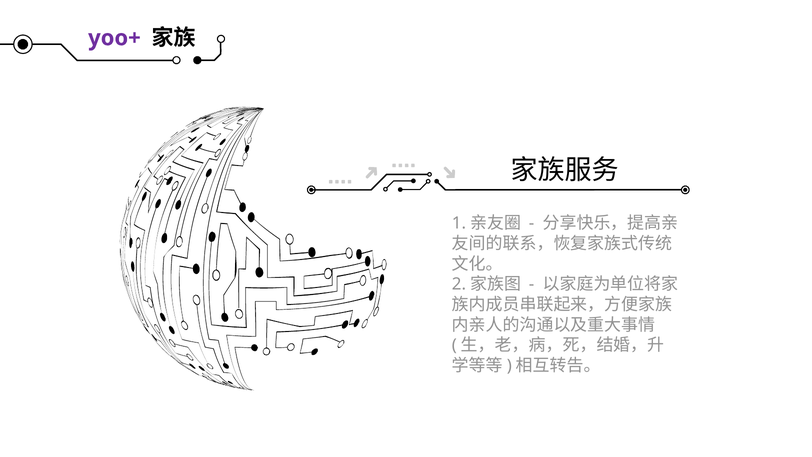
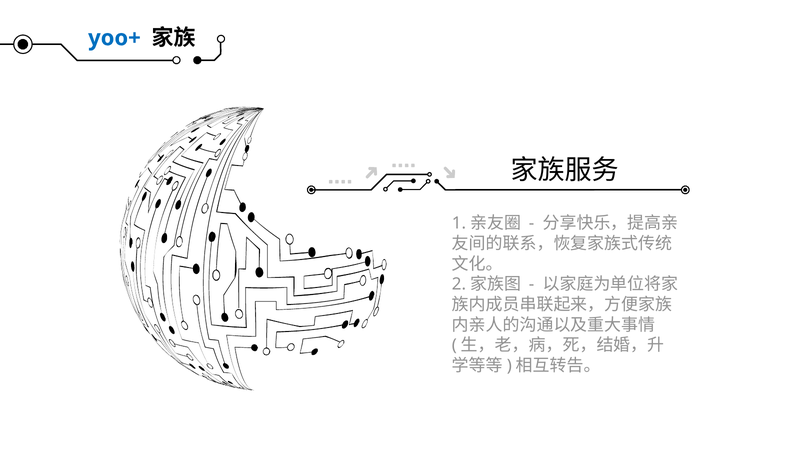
yoo+ colour: purple -> blue
